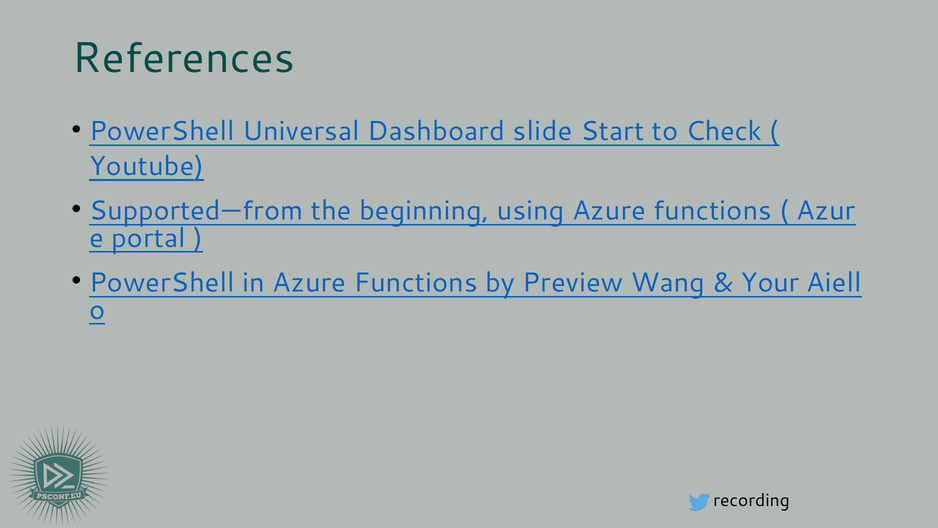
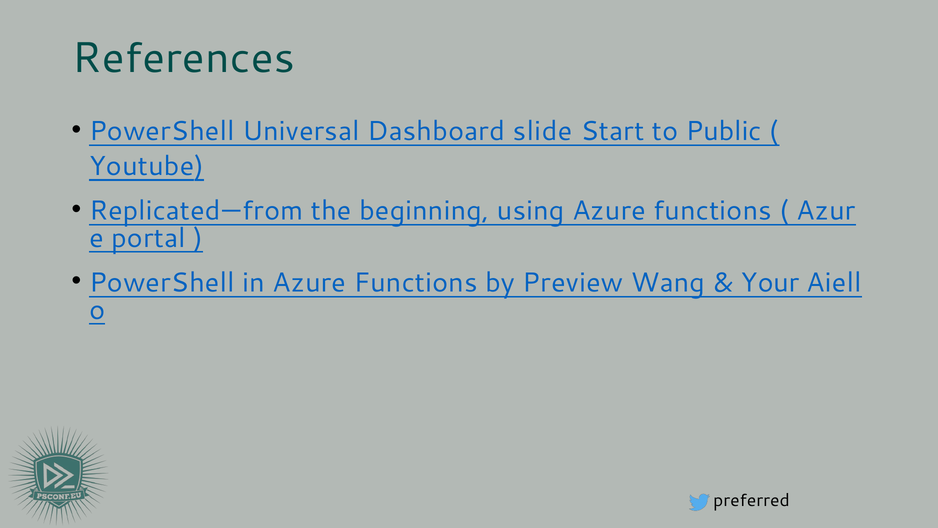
Check: Check -> Public
Supported: Supported -> Replicated
recording: recording -> preferred
